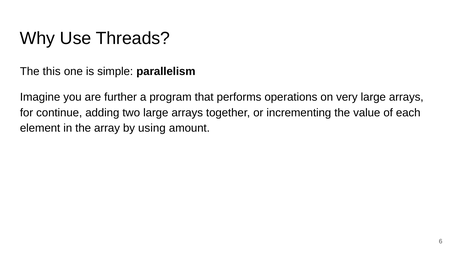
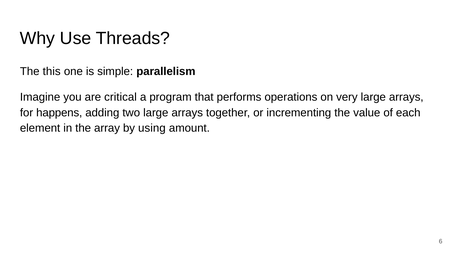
further: further -> critical
continue: continue -> happens
